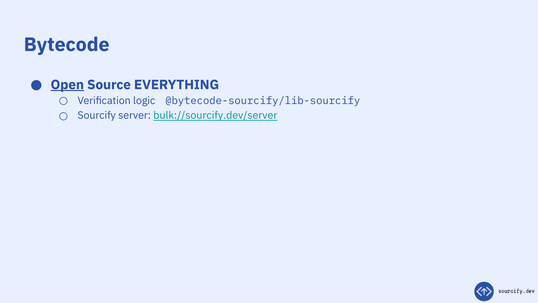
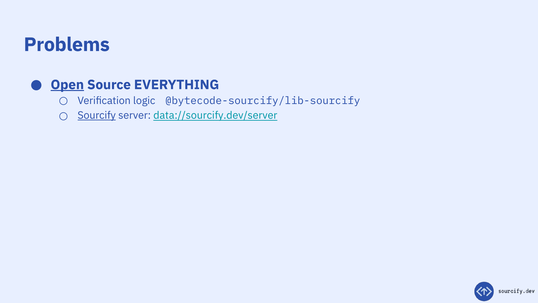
Bytecode: Bytecode -> Problems
Sourcify underline: none -> present
bulk://sourcify.dev/server: bulk://sourcify.dev/server -> data://sourcify.dev/server
